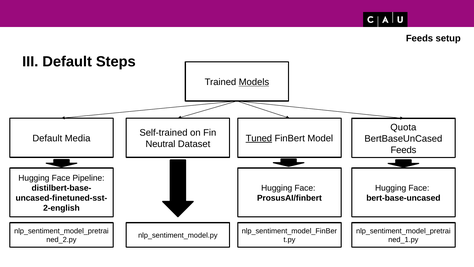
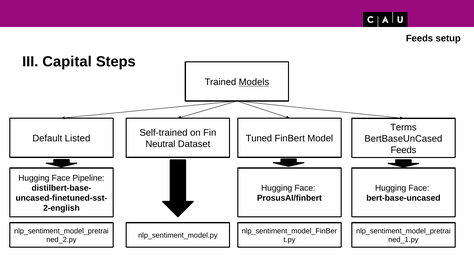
III Default: Default -> Capital
Quota: Quota -> Terms
Media: Media -> Listed
Tuned underline: present -> none
